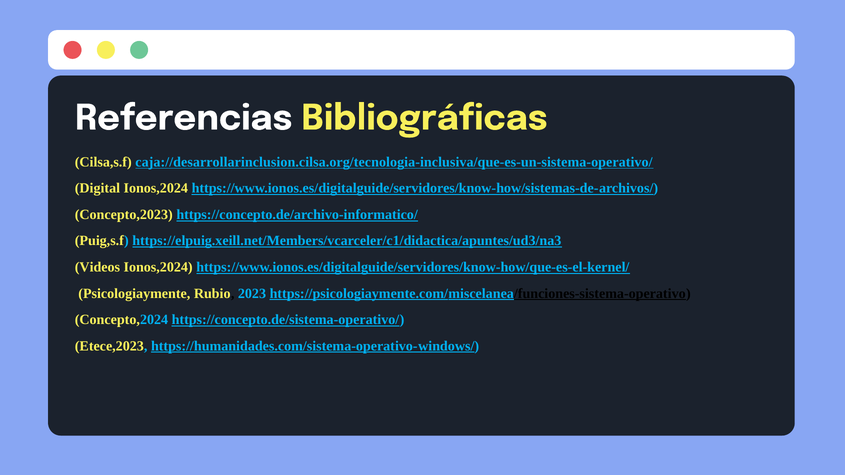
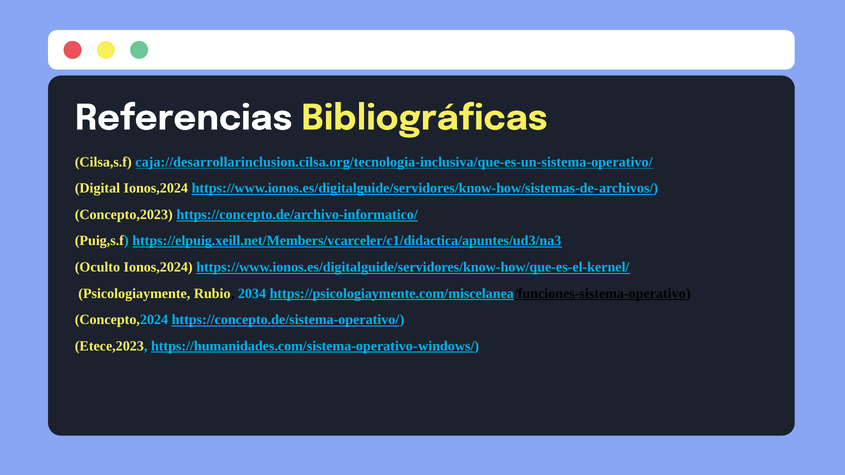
Videos: Videos -> Oculto
2023: 2023 -> 2034
